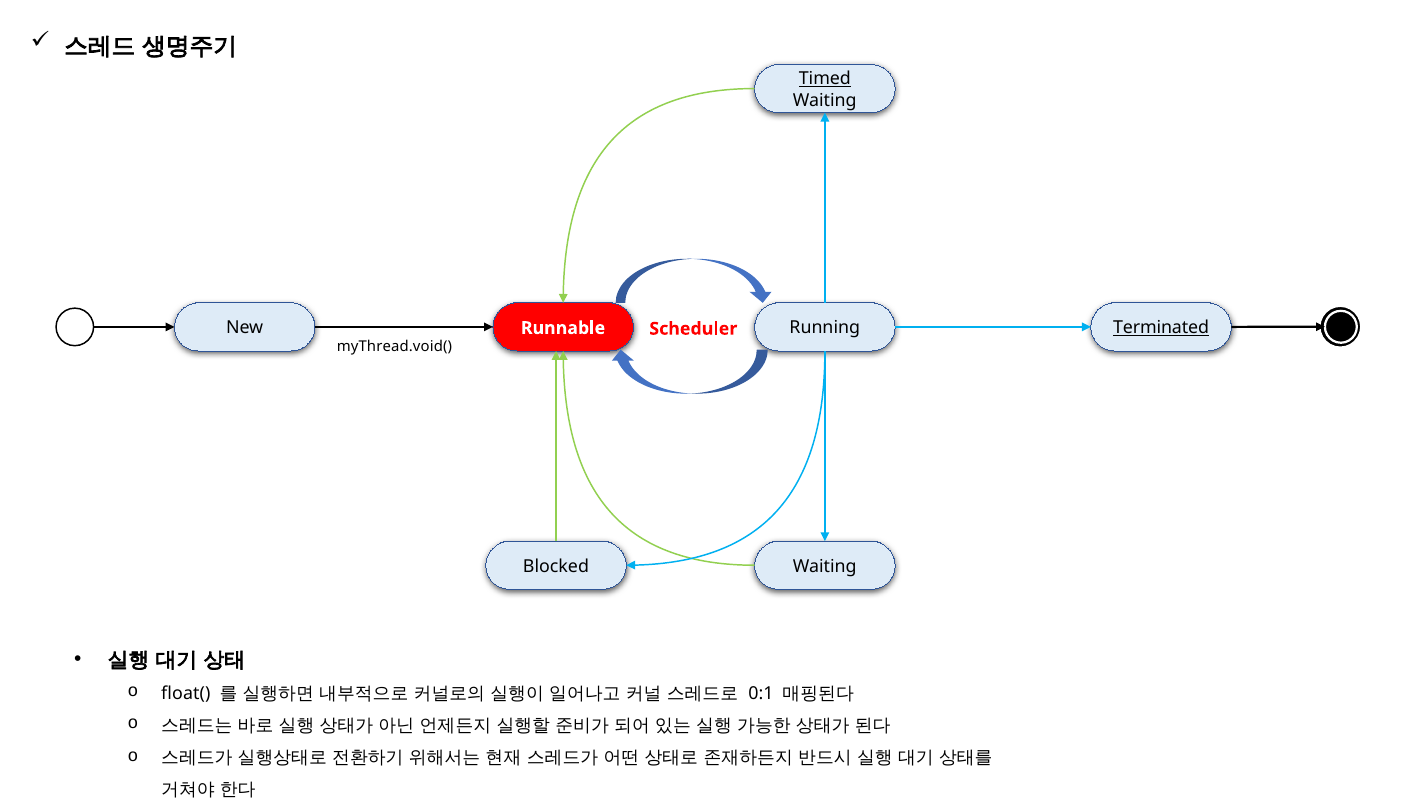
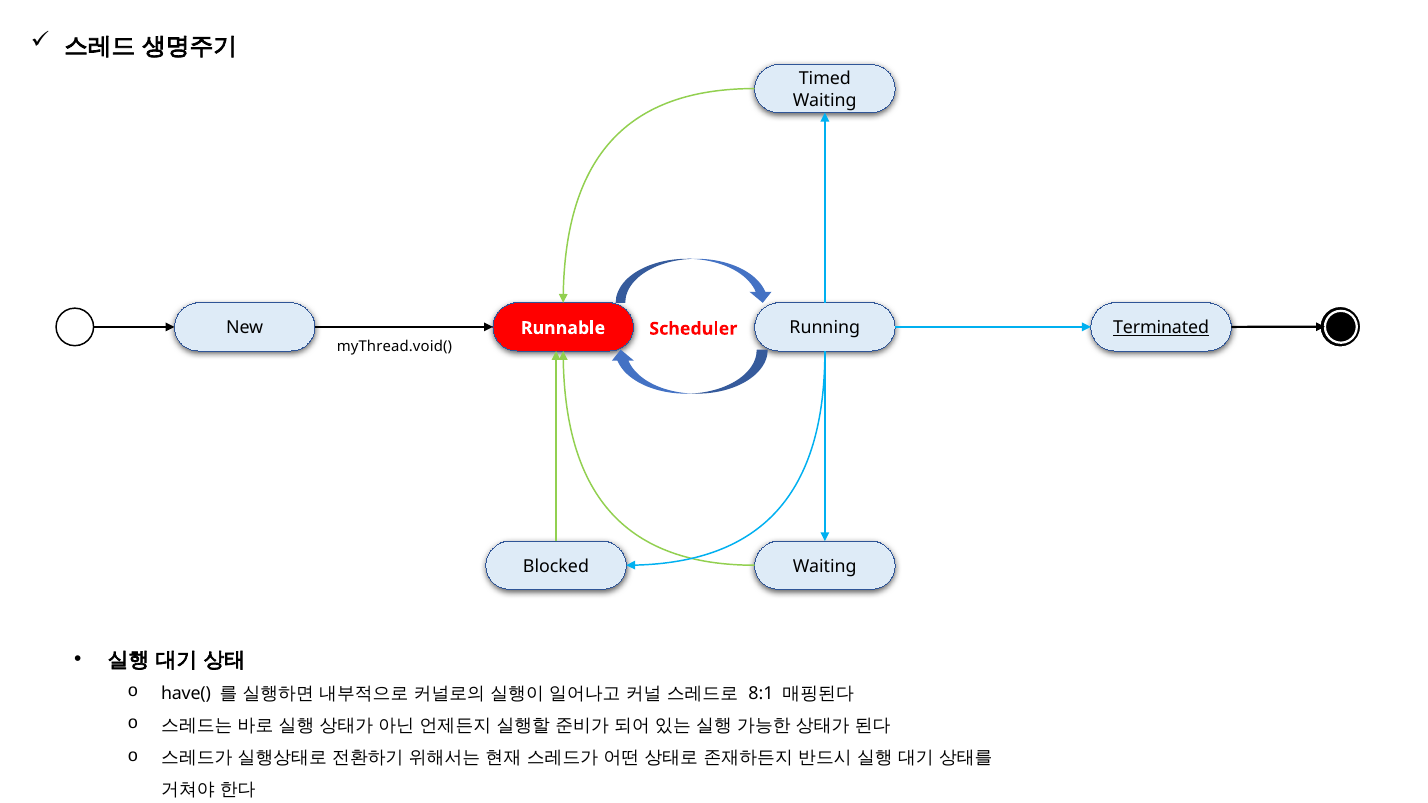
Timed underline: present -> none
float(: float( -> have(
0:1: 0:1 -> 8:1
